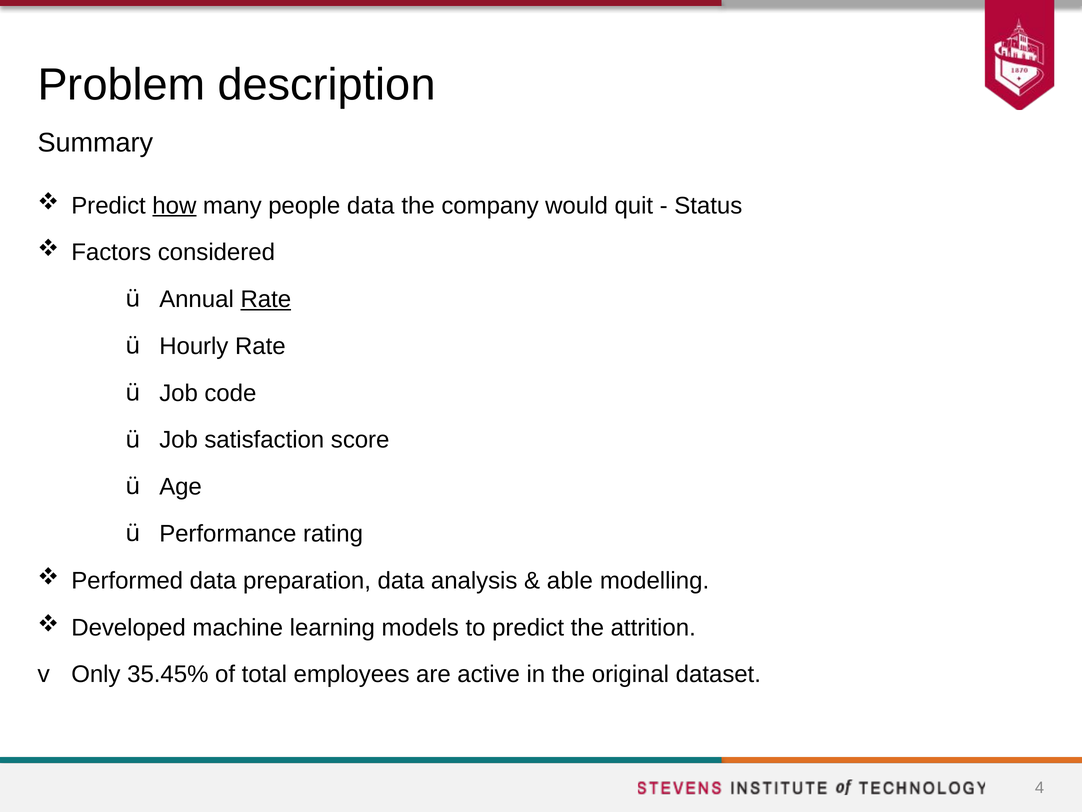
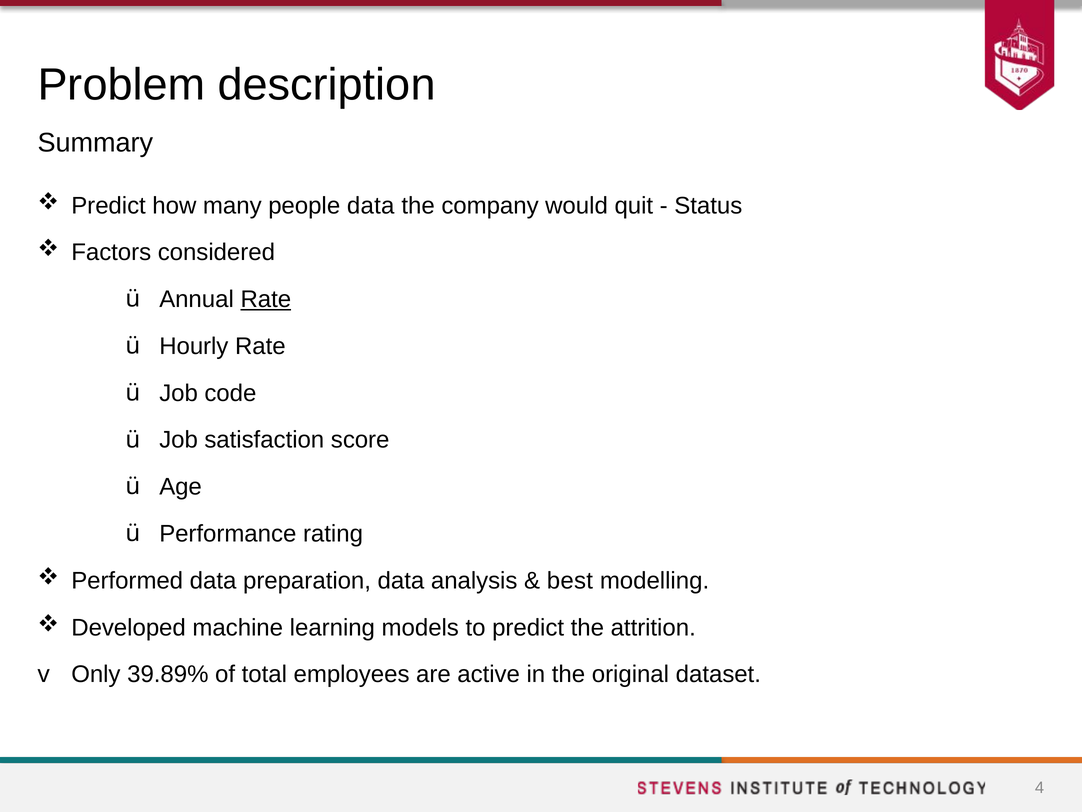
how underline: present -> none
able: able -> best
35.45%: 35.45% -> 39.89%
